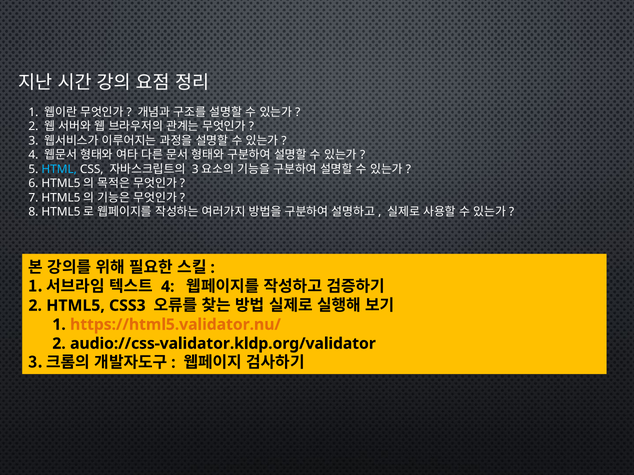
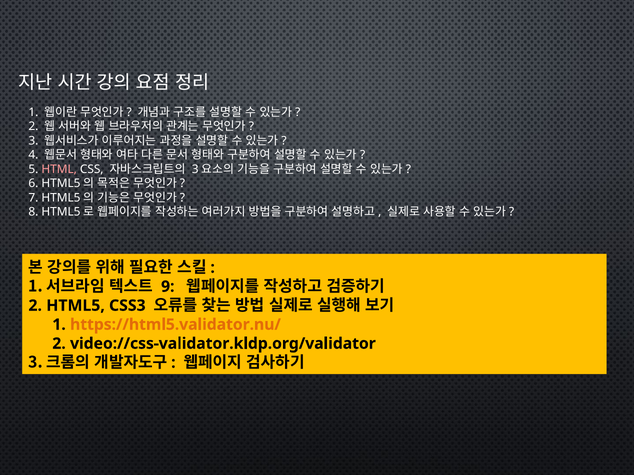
HTML colour: light blue -> pink
4 at (168, 287): 4 -> 9
audio://css-validator.kldp.org/validator: audio://css-validator.kldp.org/validator -> video://css-validator.kldp.org/validator
